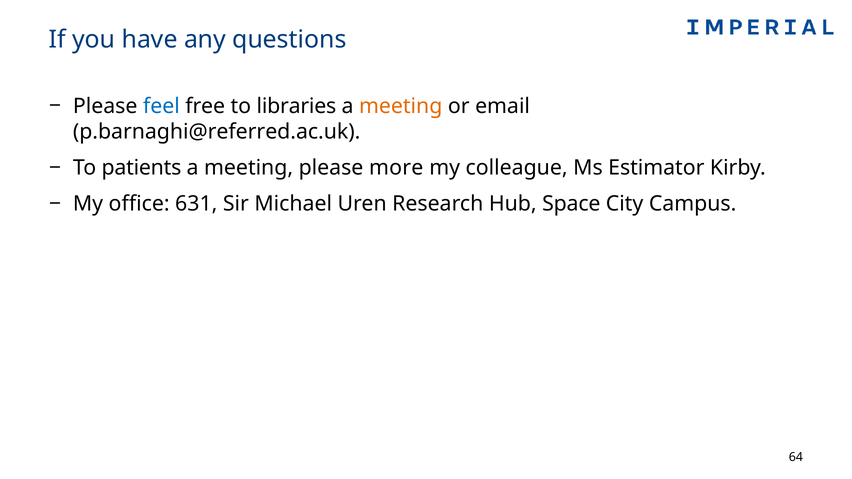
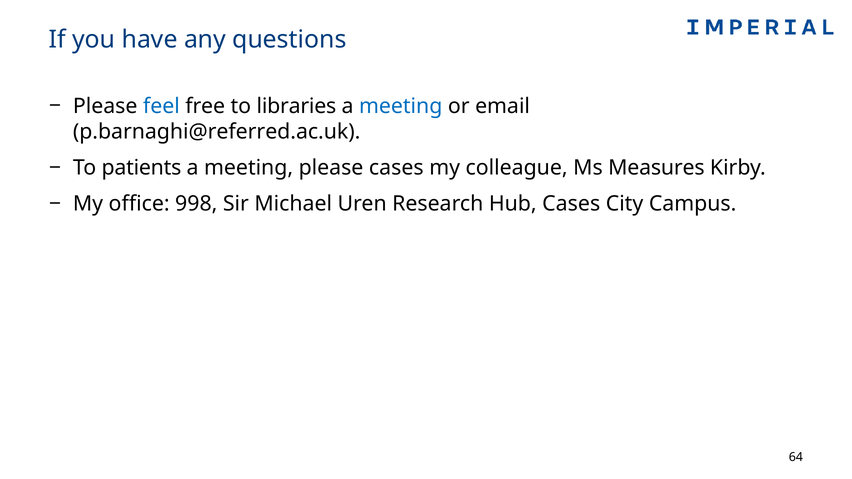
meeting at (401, 106) colour: orange -> blue
please more: more -> cases
Estimator: Estimator -> Measures
631: 631 -> 998
Hub Space: Space -> Cases
